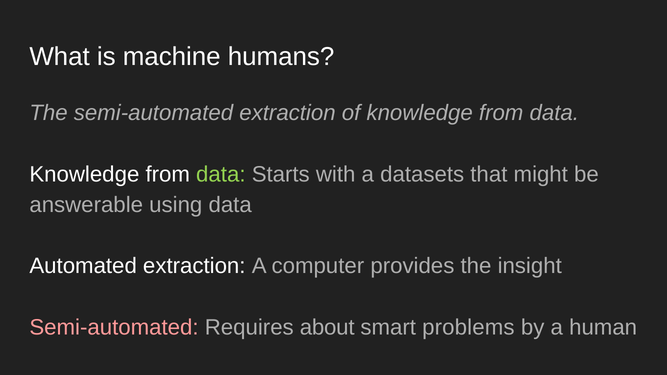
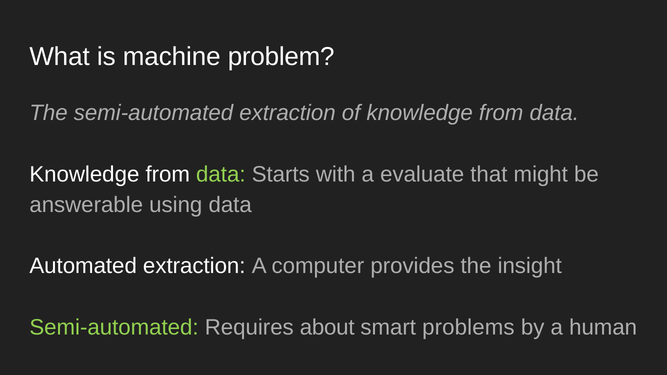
humans: humans -> problem
datasets: datasets -> evaluate
Semi-automated at (114, 328) colour: pink -> light green
